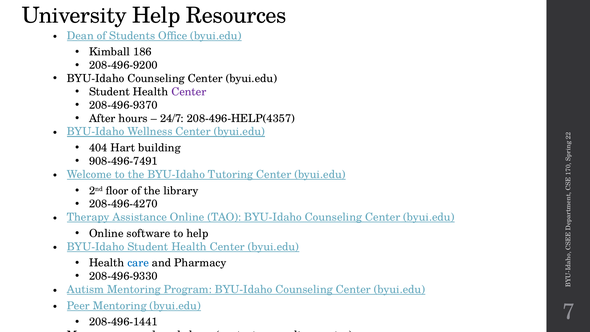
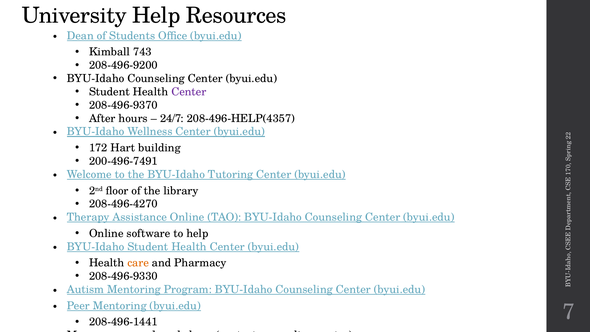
186: 186 -> 743
404: 404 -> 172
908-496-7491: 908-496-7491 -> 200-496-7491
care colour: blue -> orange
